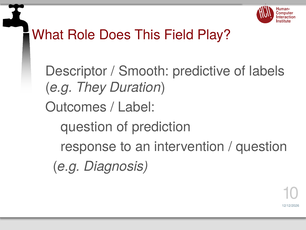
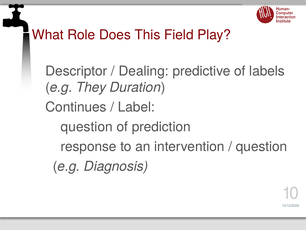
Smooth: Smooth -> Dealing
Outcomes: Outcomes -> Continues
